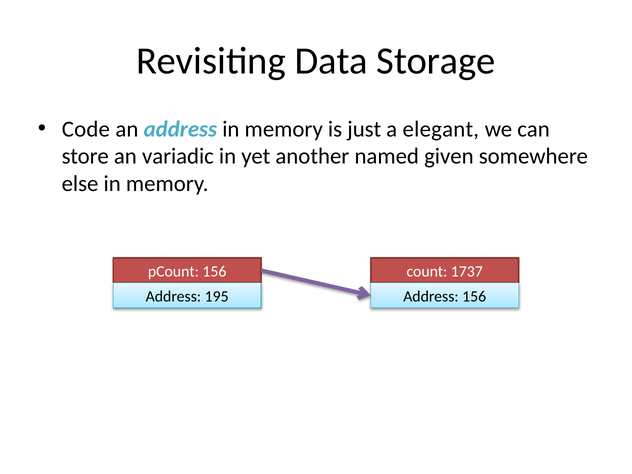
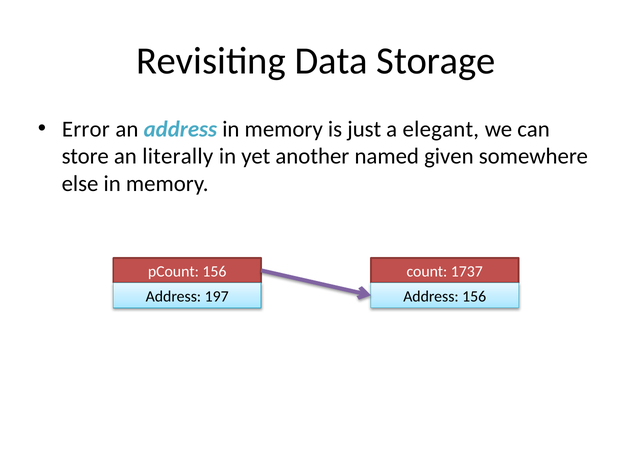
Code: Code -> Error
variadic: variadic -> literally
195: 195 -> 197
